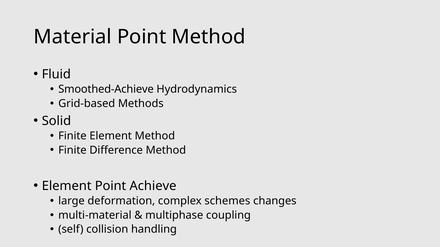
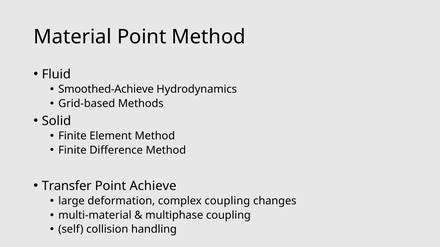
Element at (67, 186): Element -> Transfer
complex schemes: schemes -> coupling
